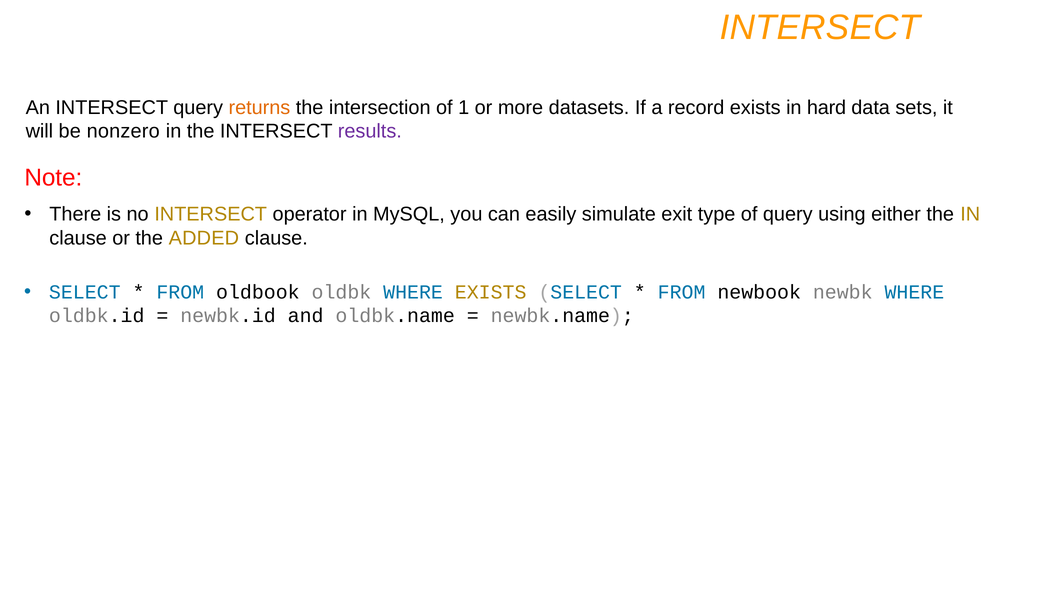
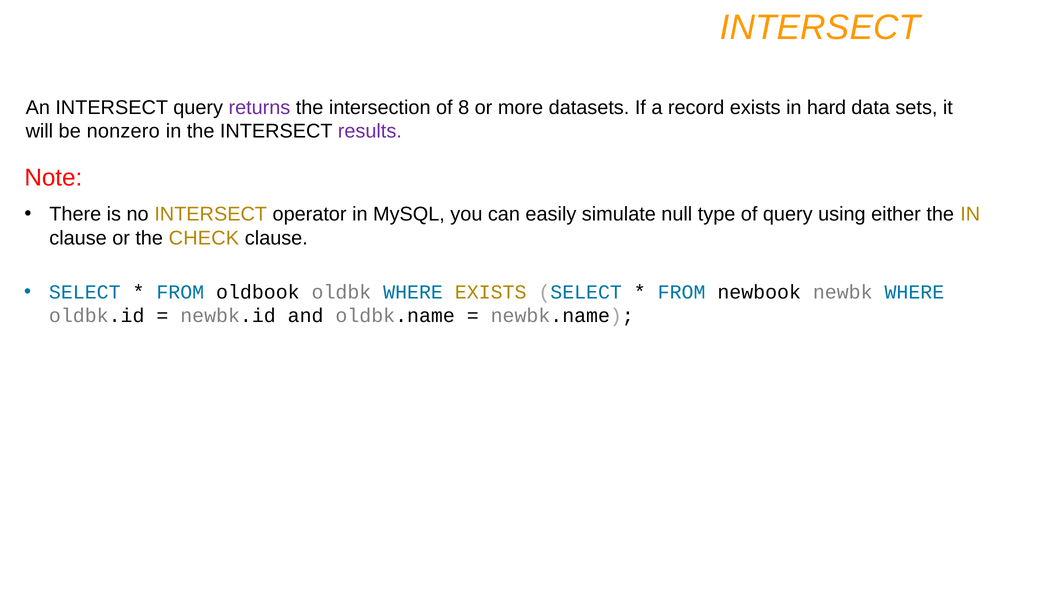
returns colour: orange -> purple
1: 1 -> 8
exit: exit -> null
ADDED: ADDED -> CHECK
